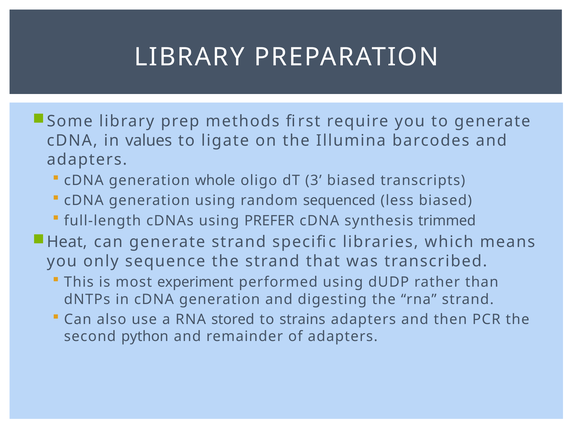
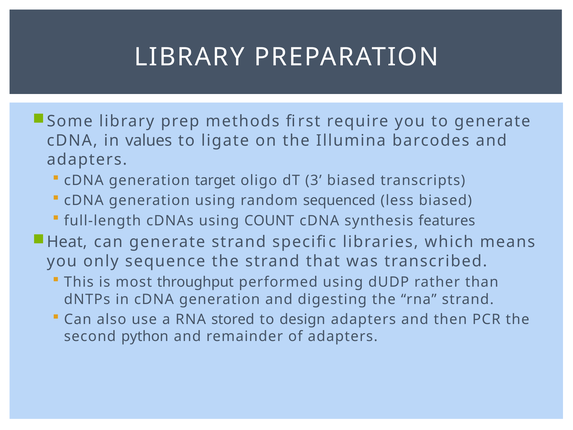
whole: whole -> target
PREFER: PREFER -> COUNT
trimmed: trimmed -> features
experiment: experiment -> throughput
strains: strains -> design
